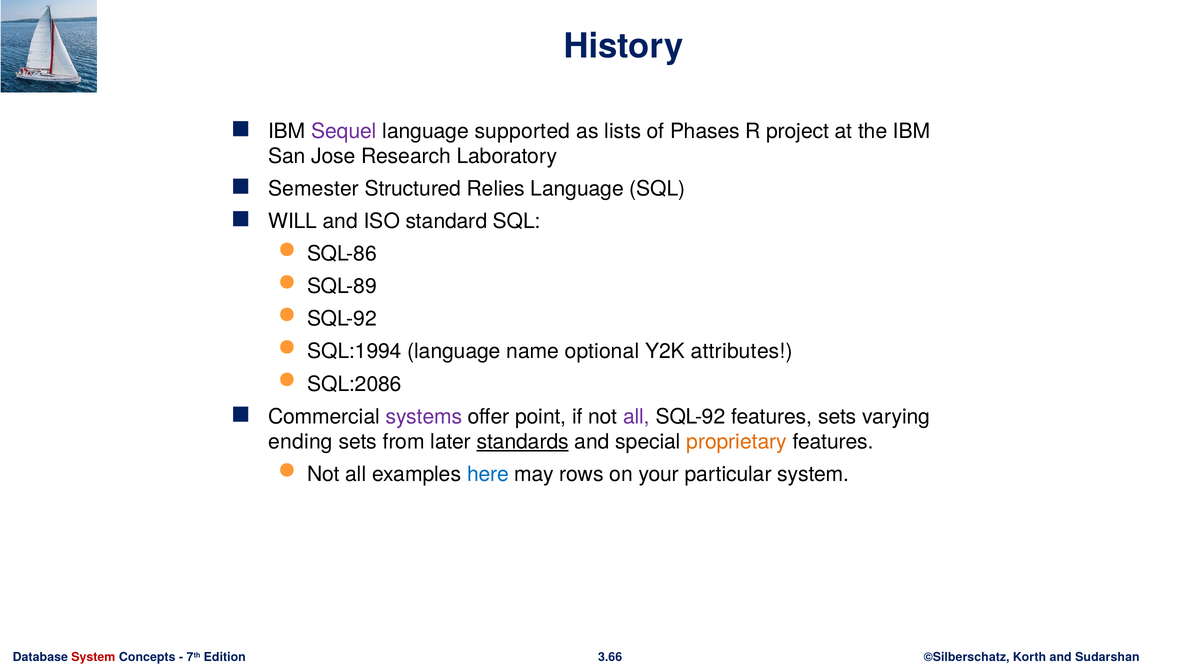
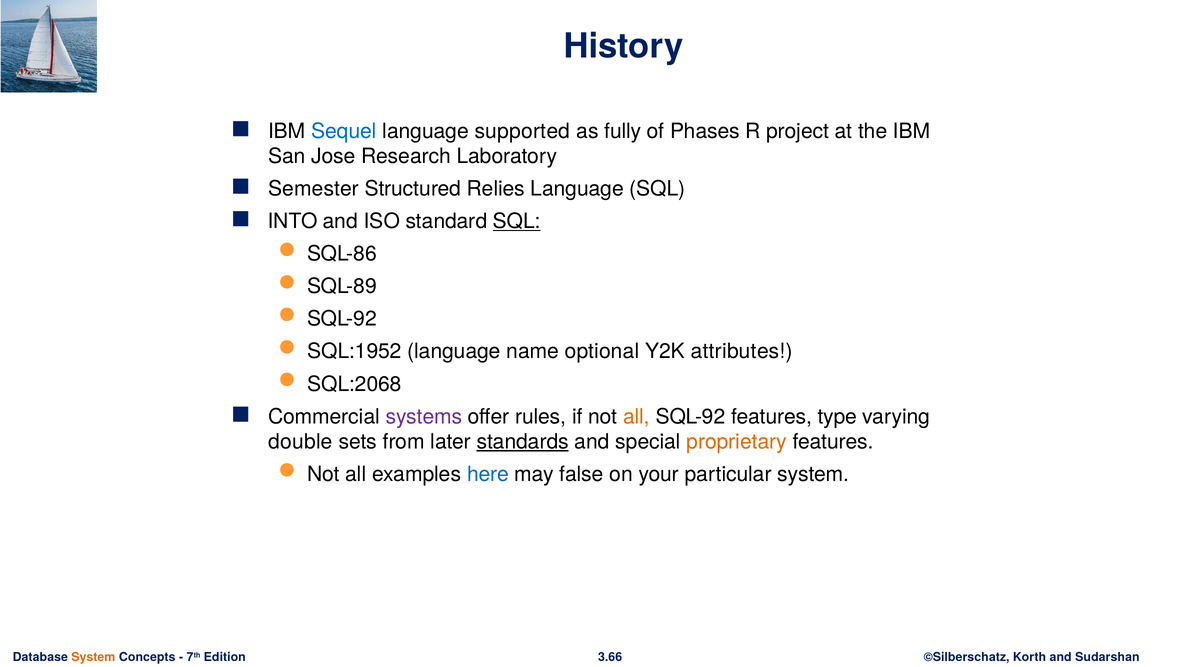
Sequel colour: purple -> blue
lists: lists -> fully
WILL: WILL -> INTO
SQL at (517, 221) underline: none -> present
SQL:1994: SQL:1994 -> SQL:1952
SQL:2086: SQL:2086 -> SQL:2068
point: point -> rules
all at (636, 417) colour: purple -> orange
features sets: sets -> type
ending: ending -> double
rows: rows -> false
System at (93, 657) colour: red -> orange
